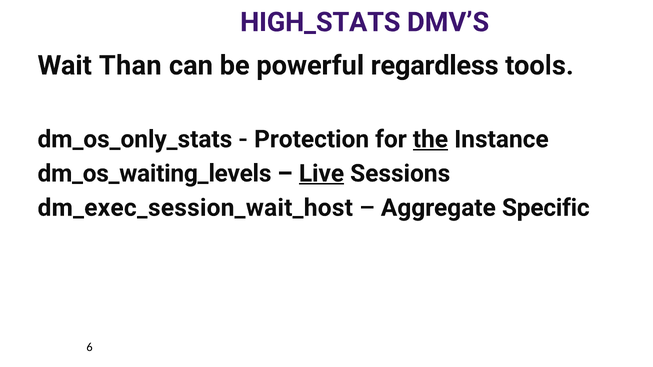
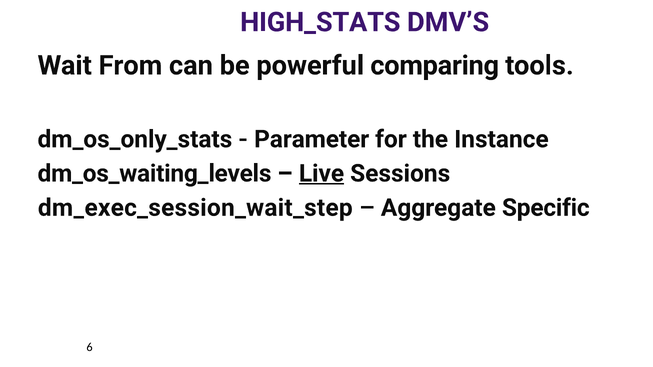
Than: Than -> From
regardless: regardless -> comparing
Protection: Protection -> Parameter
the underline: present -> none
dm_exec_session_wait_host: dm_exec_session_wait_host -> dm_exec_session_wait_step
